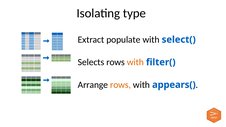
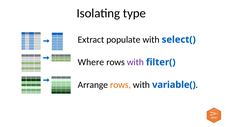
Selects: Selects -> Where
with at (135, 62) colour: orange -> purple
appears(: appears( -> variable(
